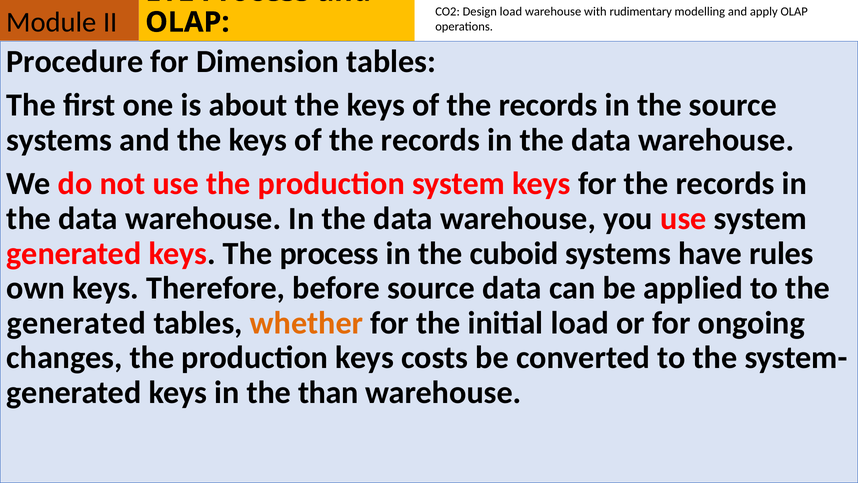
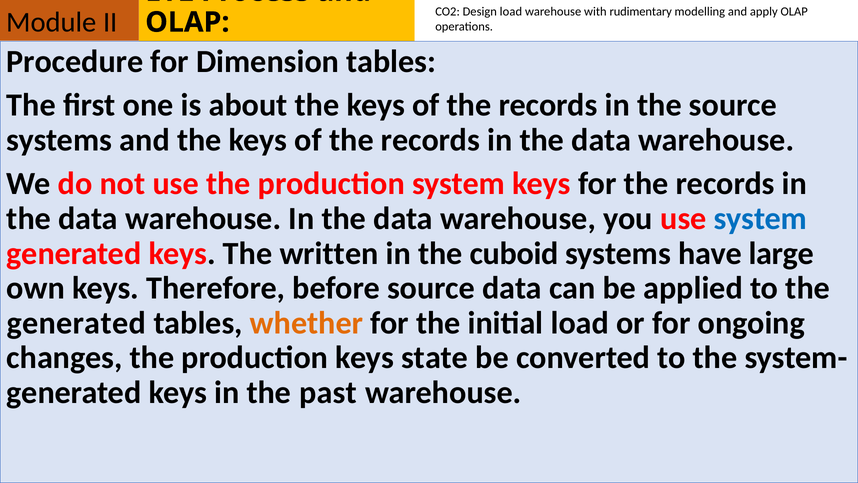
system at (760, 218) colour: black -> blue
The process: process -> written
rules: rules -> large
costs: costs -> state
than: than -> past
